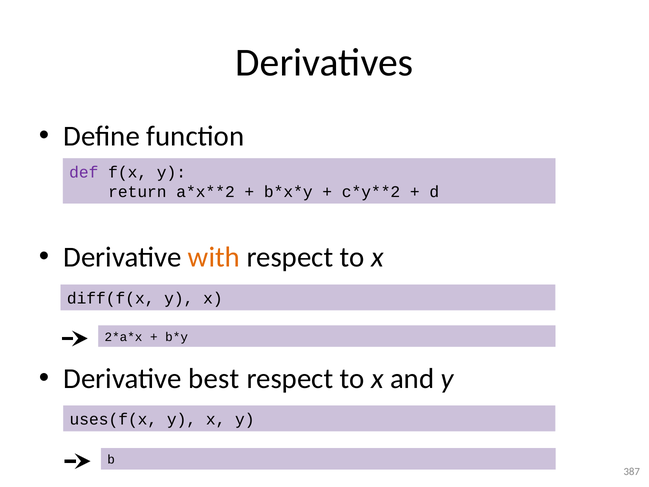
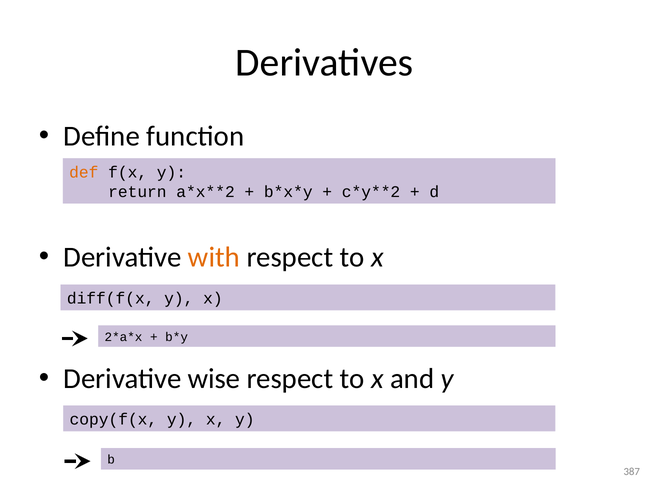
def colour: purple -> orange
best: best -> wise
uses(f(x: uses(f(x -> copy(f(x
